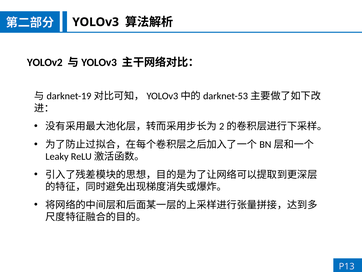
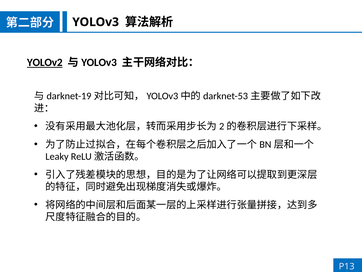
YOLOv2 underline: none -> present
